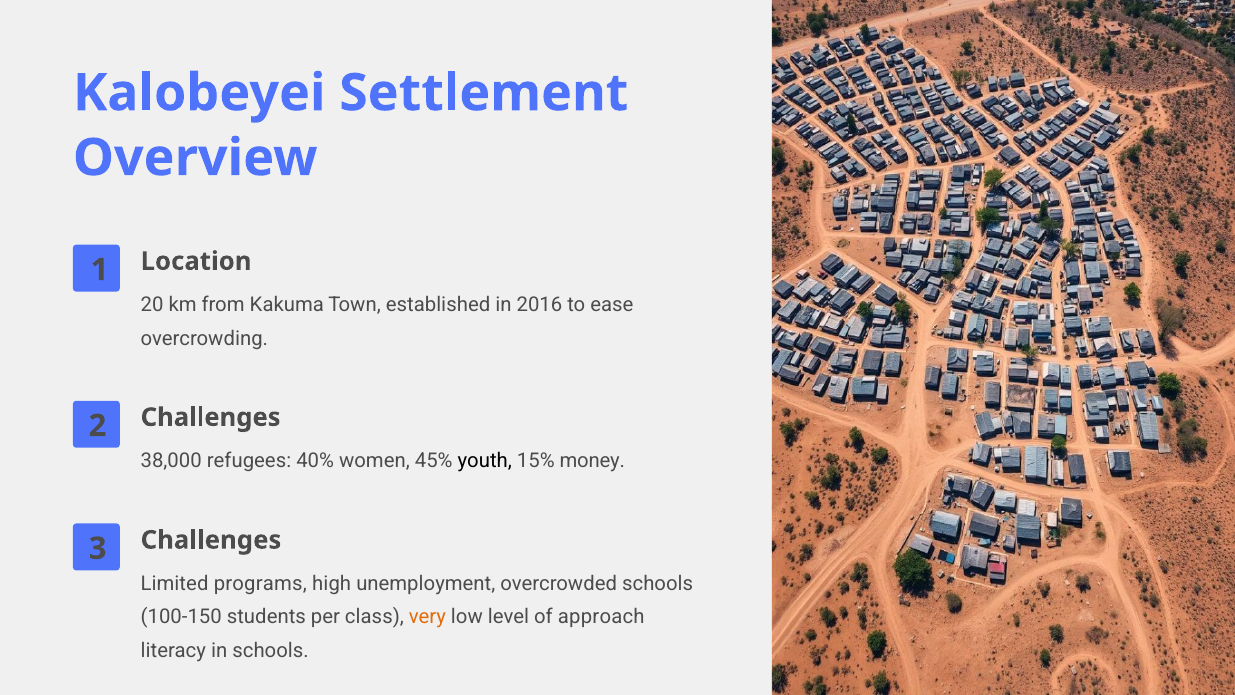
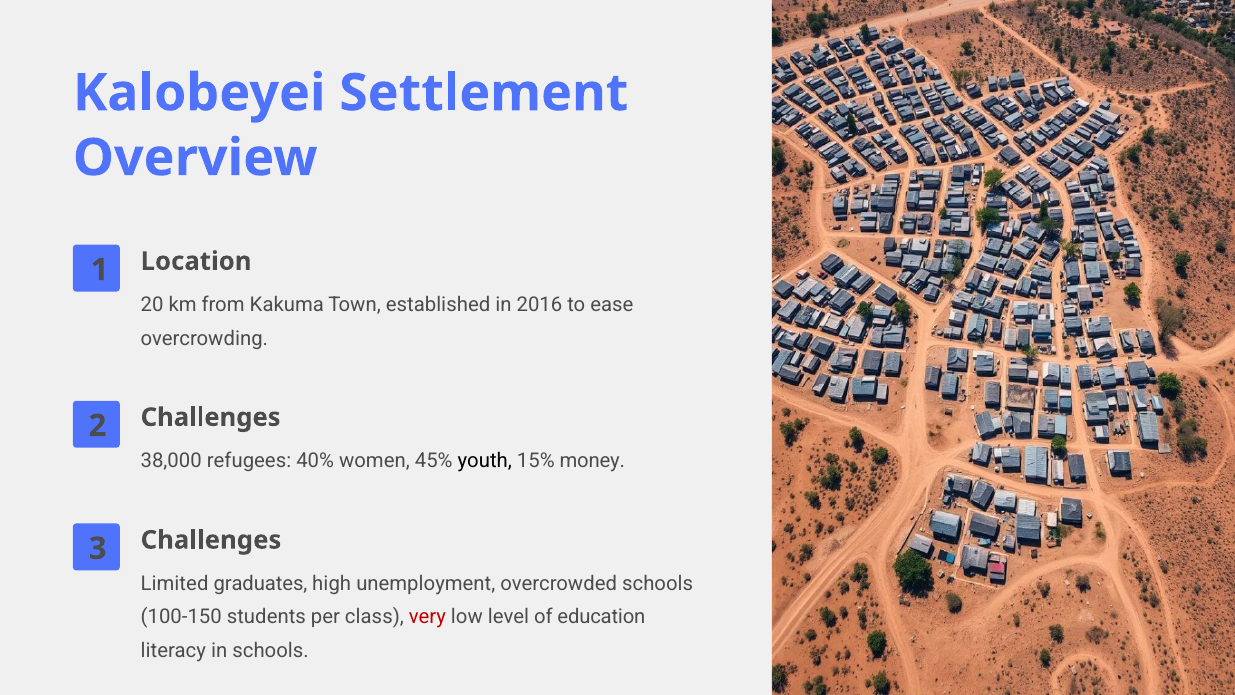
programs: programs -> graduates
very colour: orange -> red
approach: approach -> education
